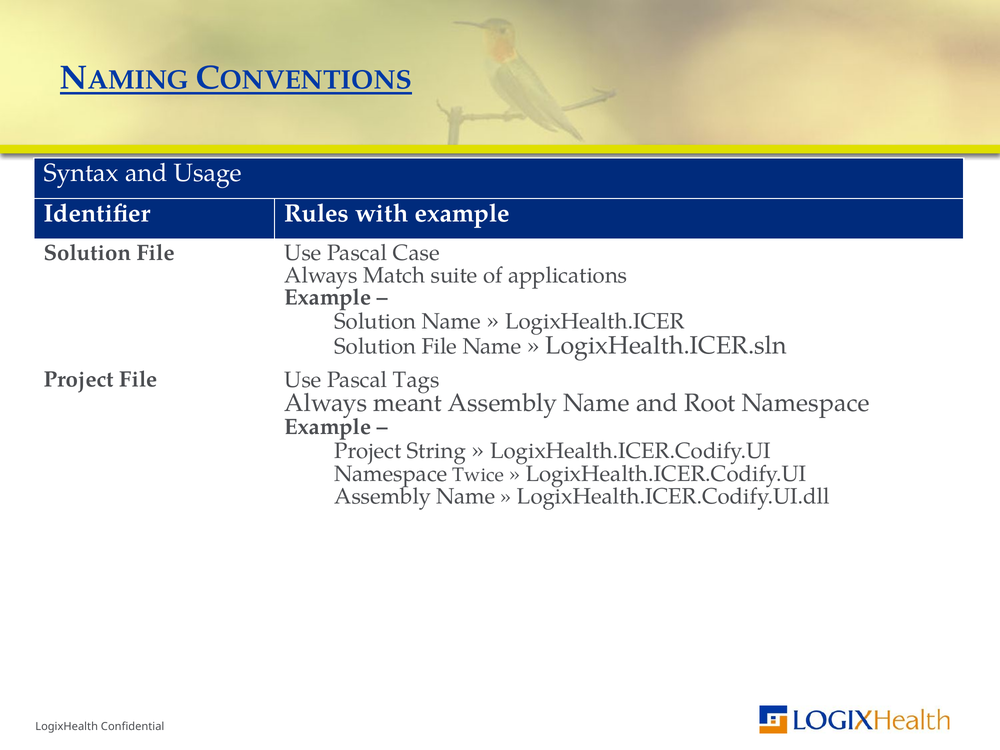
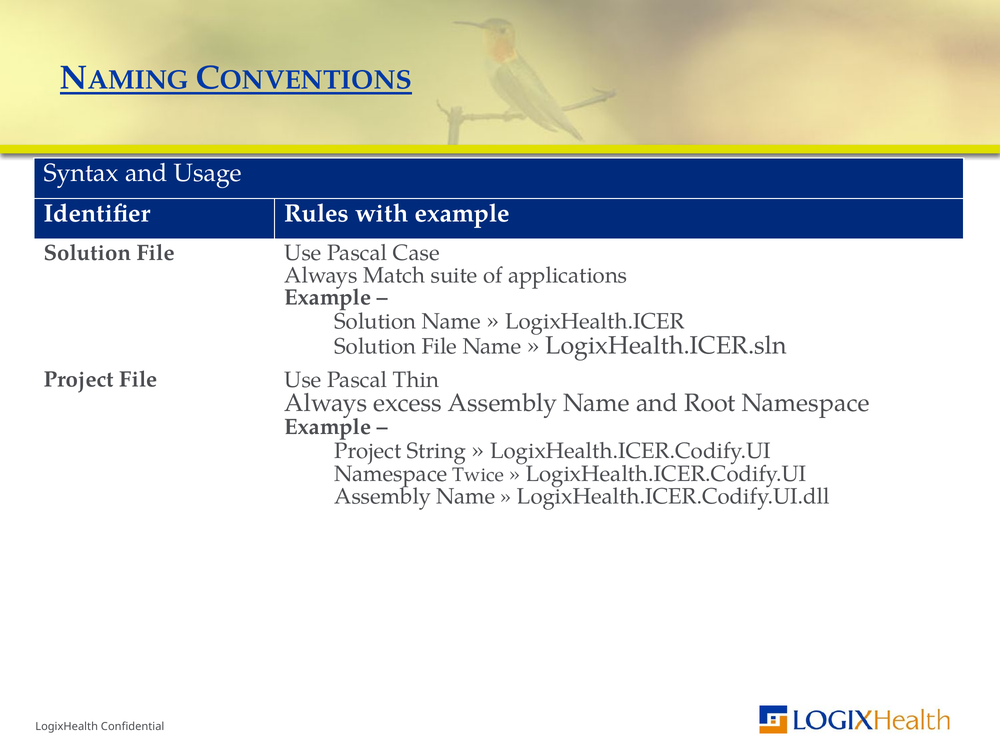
Tags: Tags -> Thin
meant: meant -> excess
